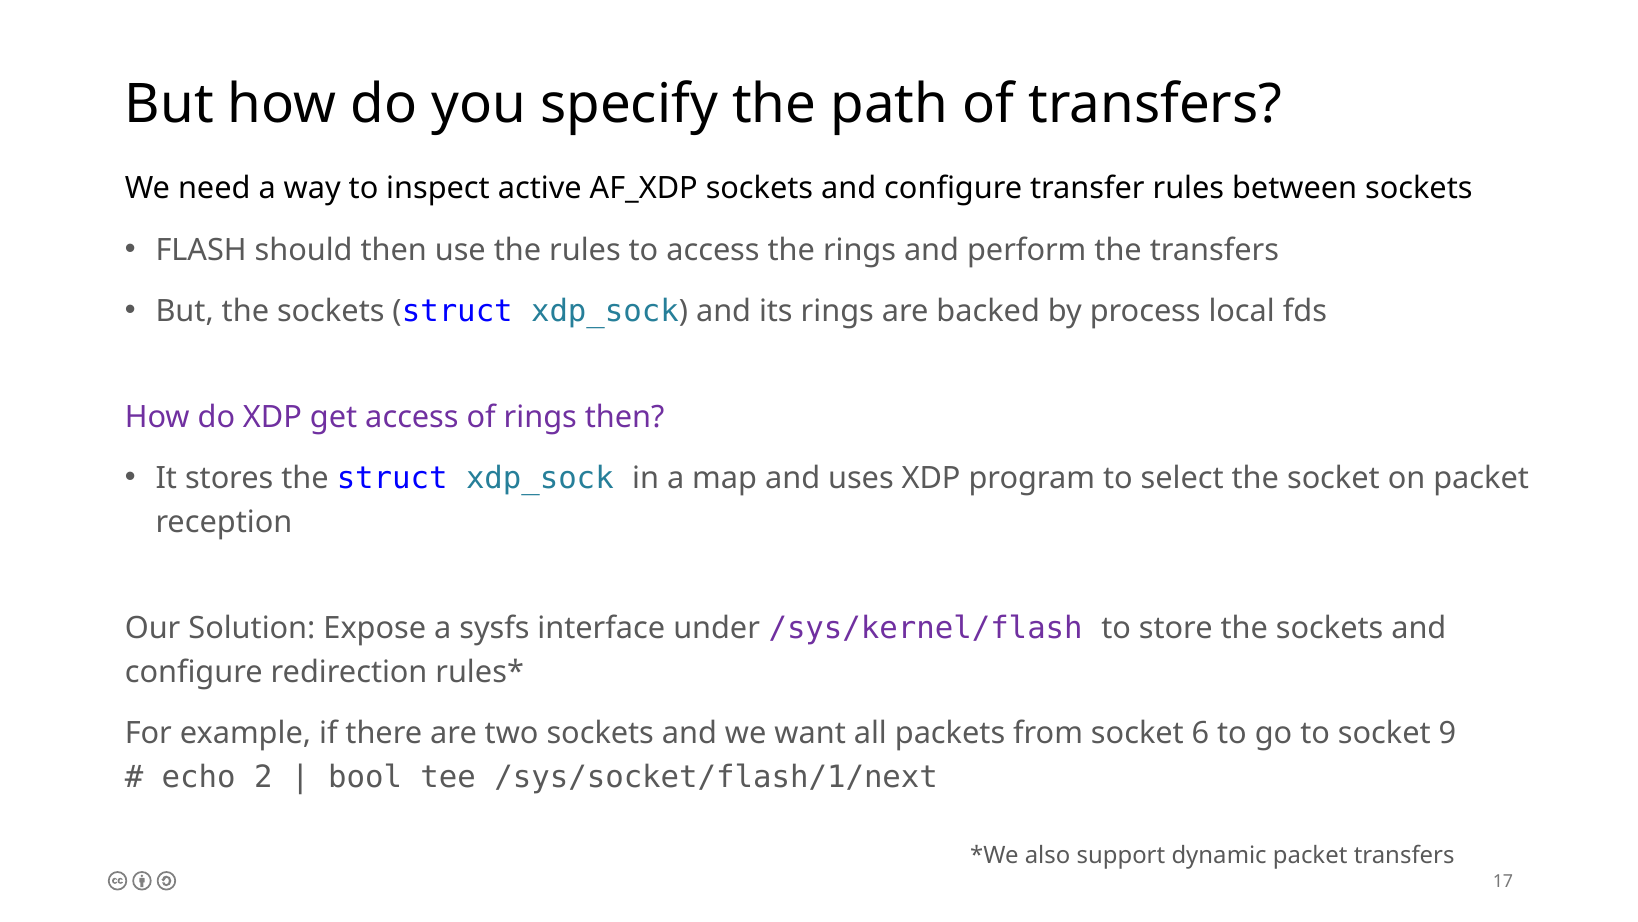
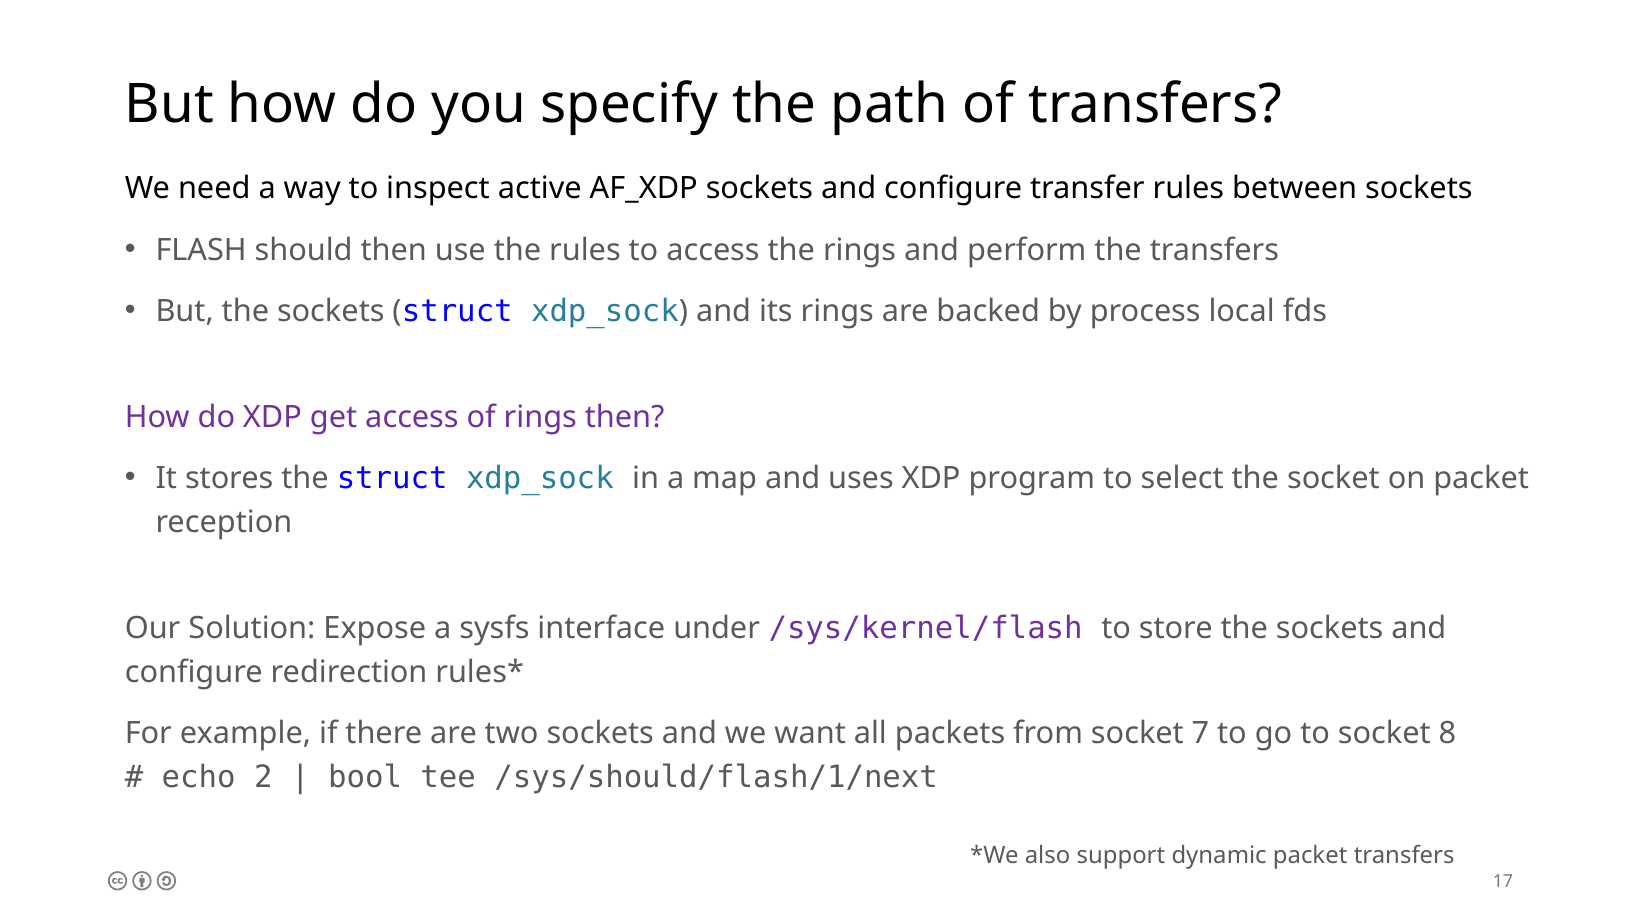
6: 6 -> 7
9: 9 -> 8
/sys/socket/flash/1/next: /sys/socket/flash/1/next -> /sys/should/flash/1/next
